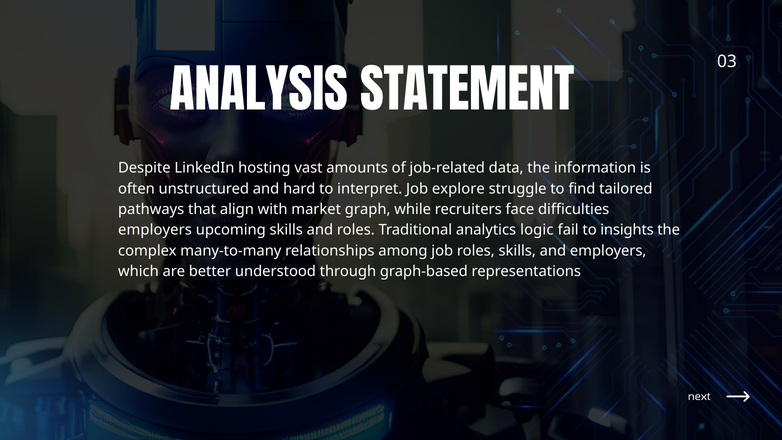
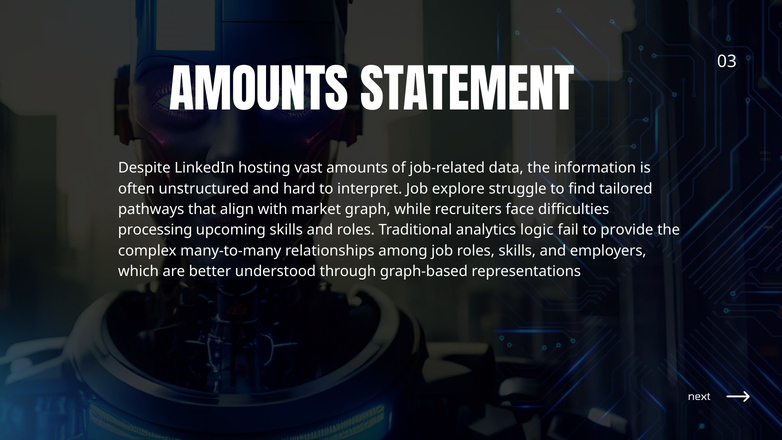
ANALYSIS at (259, 93): ANALYSIS -> AMOUNTS
employers at (155, 230): employers -> processing
insights: insights -> provide
